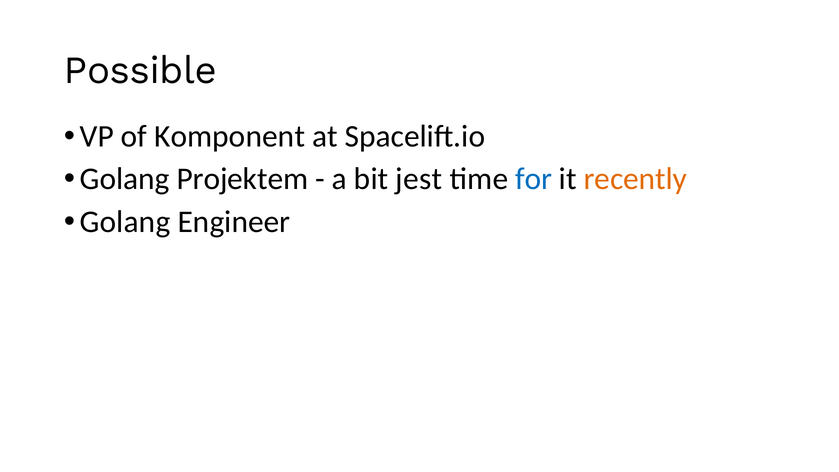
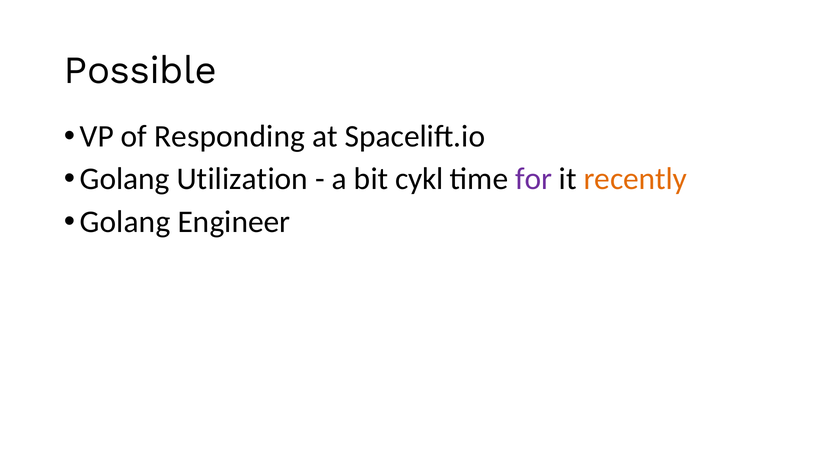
Komponent: Komponent -> Responding
Projektem: Projektem -> Utilization
jest: jest -> cykl
for colour: blue -> purple
